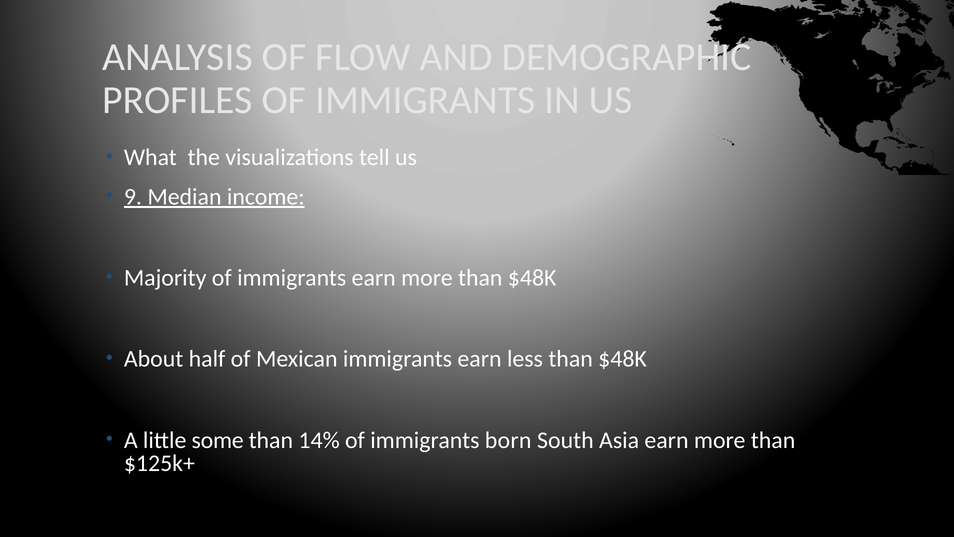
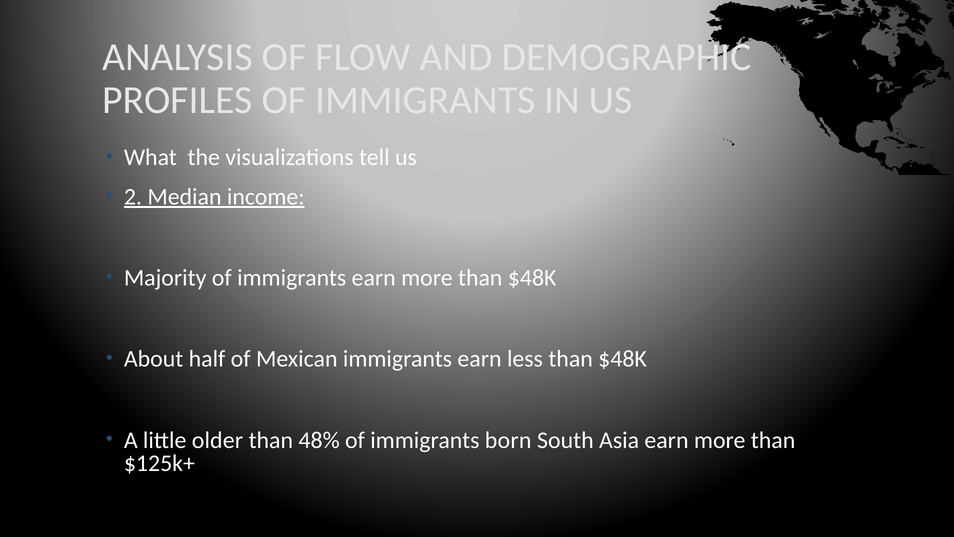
9: 9 -> 2
some: some -> older
14%: 14% -> 48%
